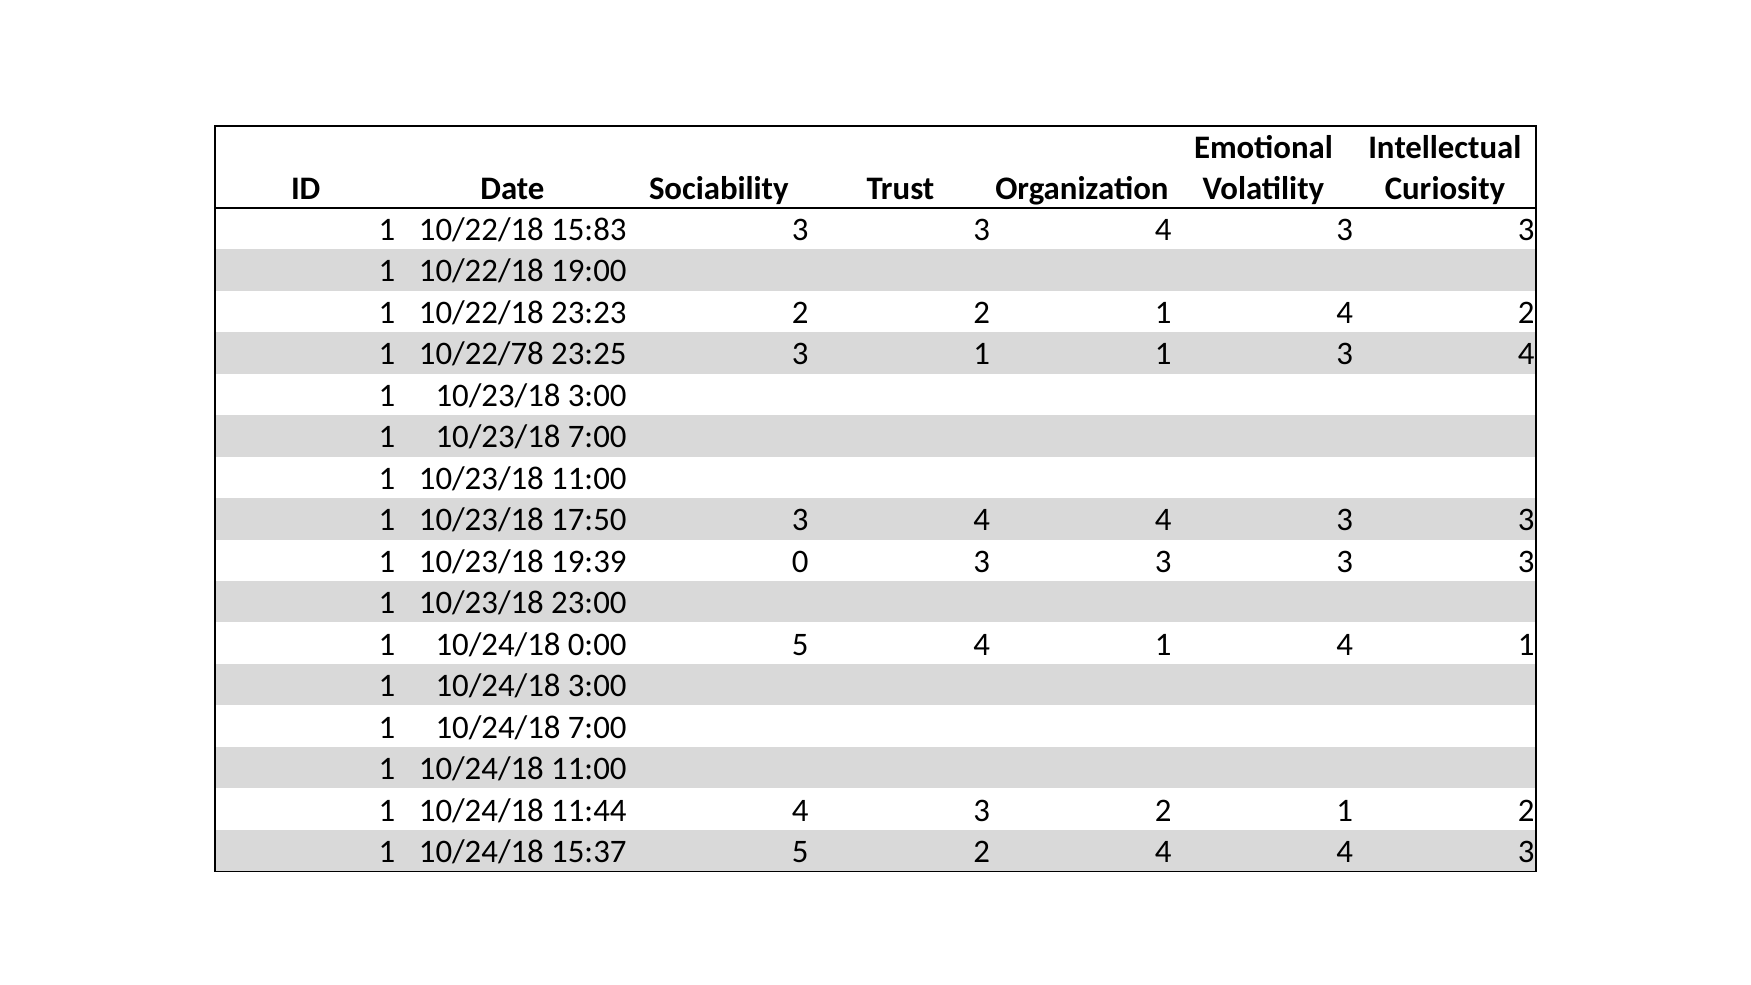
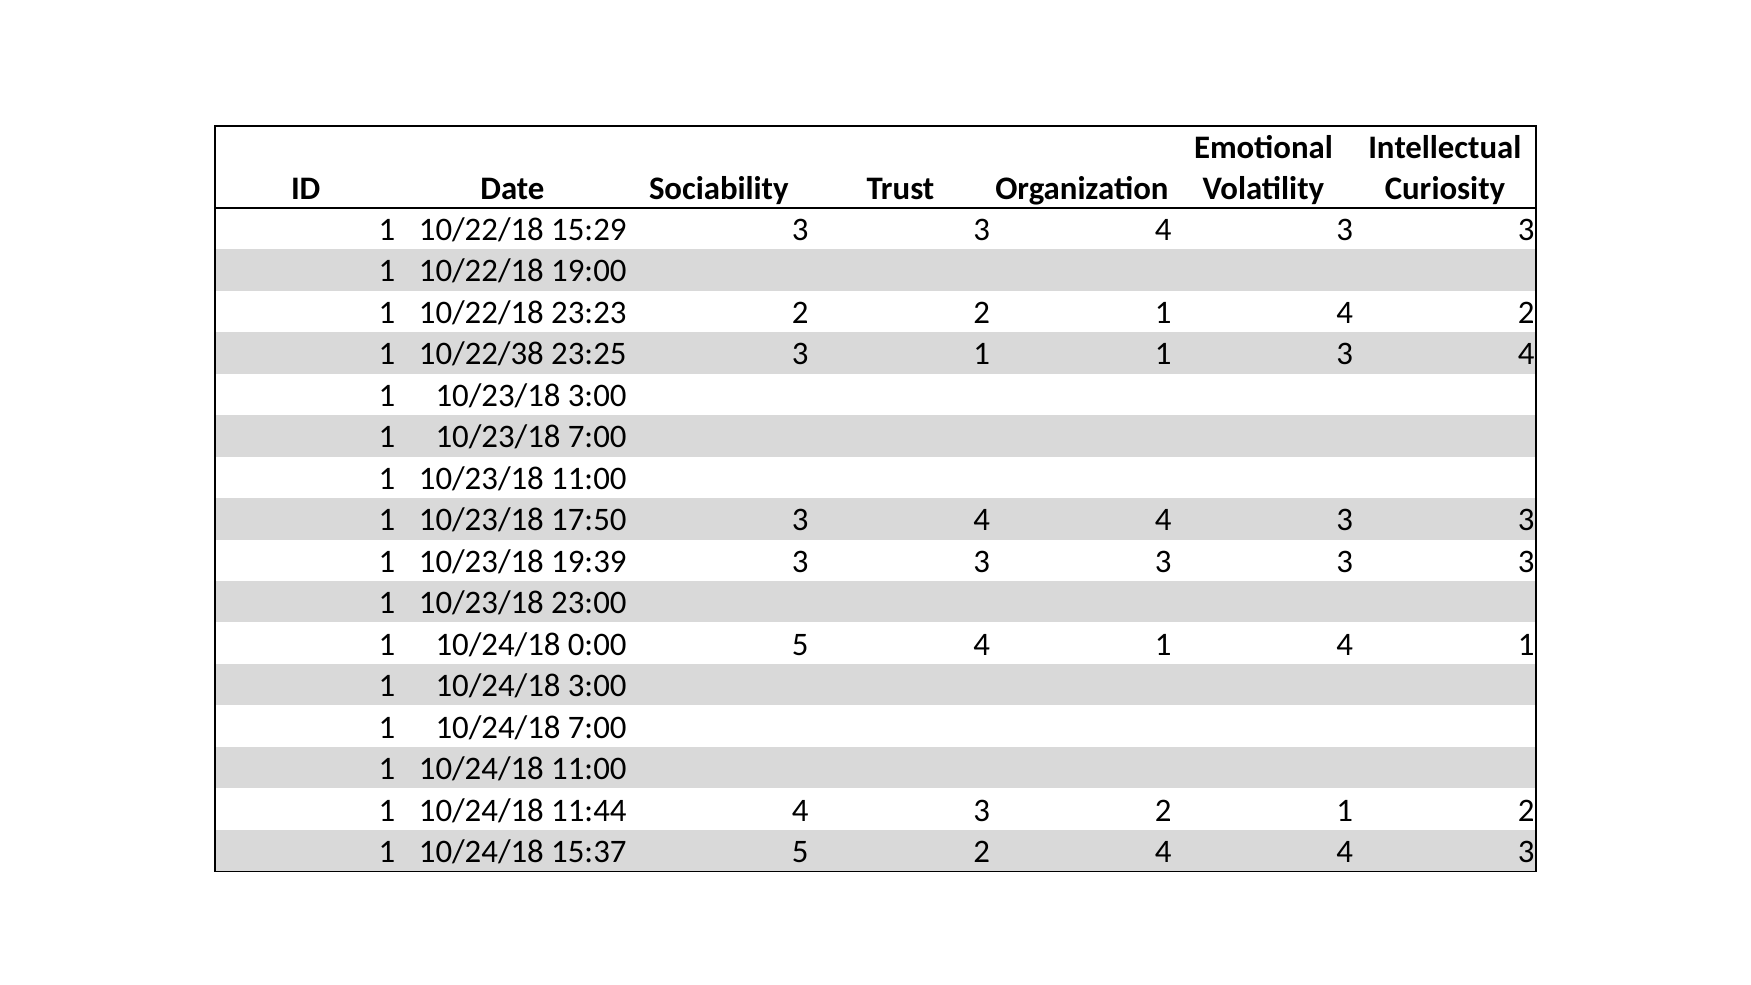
15:83: 15:83 -> 15:29
10/22/78: 10/22/78 -> 10/22/38
19:39 0: 0 -> 3
